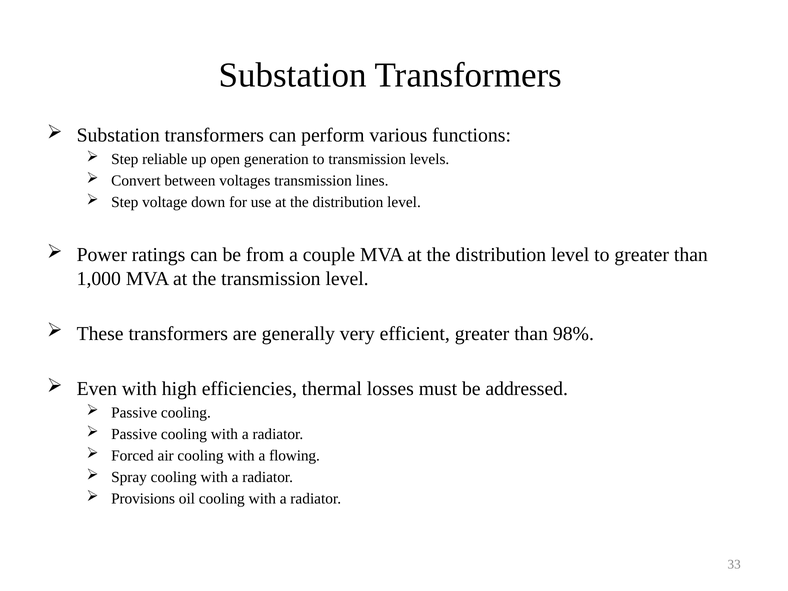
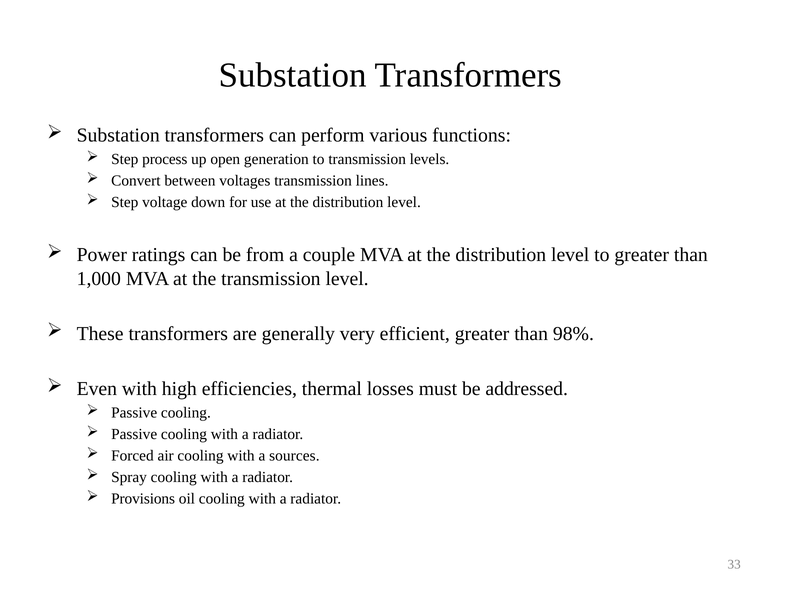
reliable: reliable -> process
flowing: flowing -> sources
